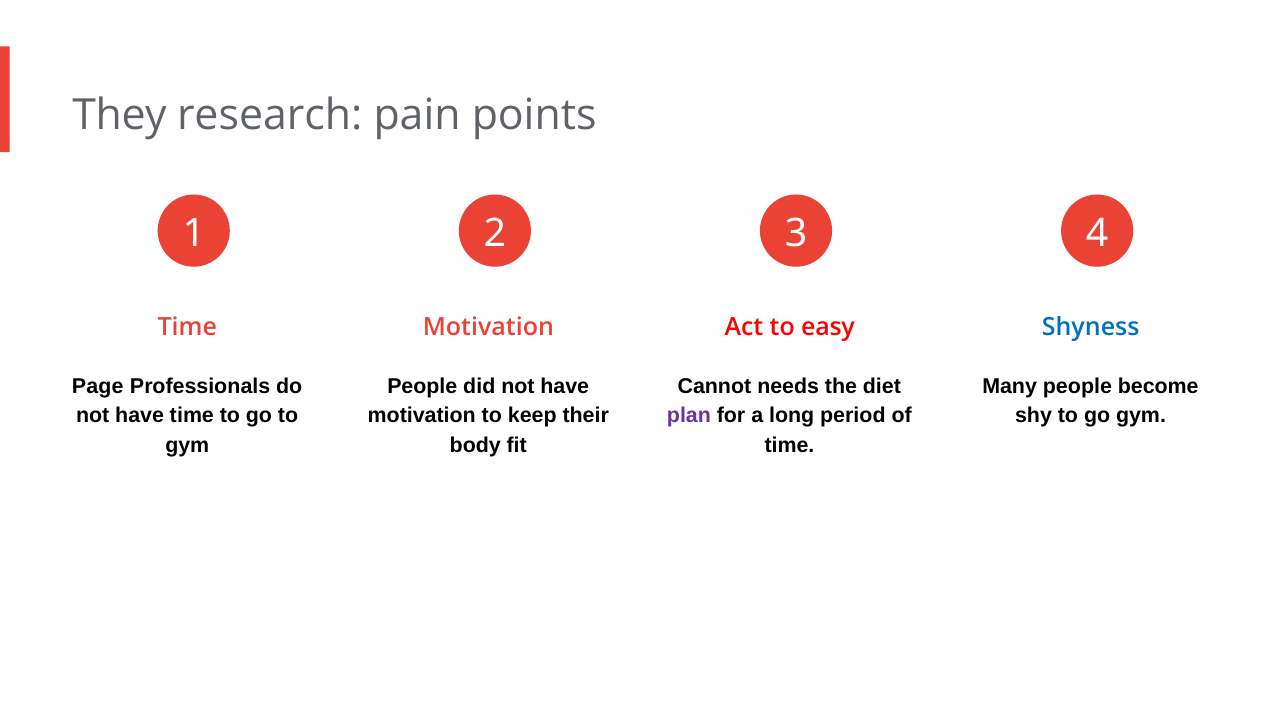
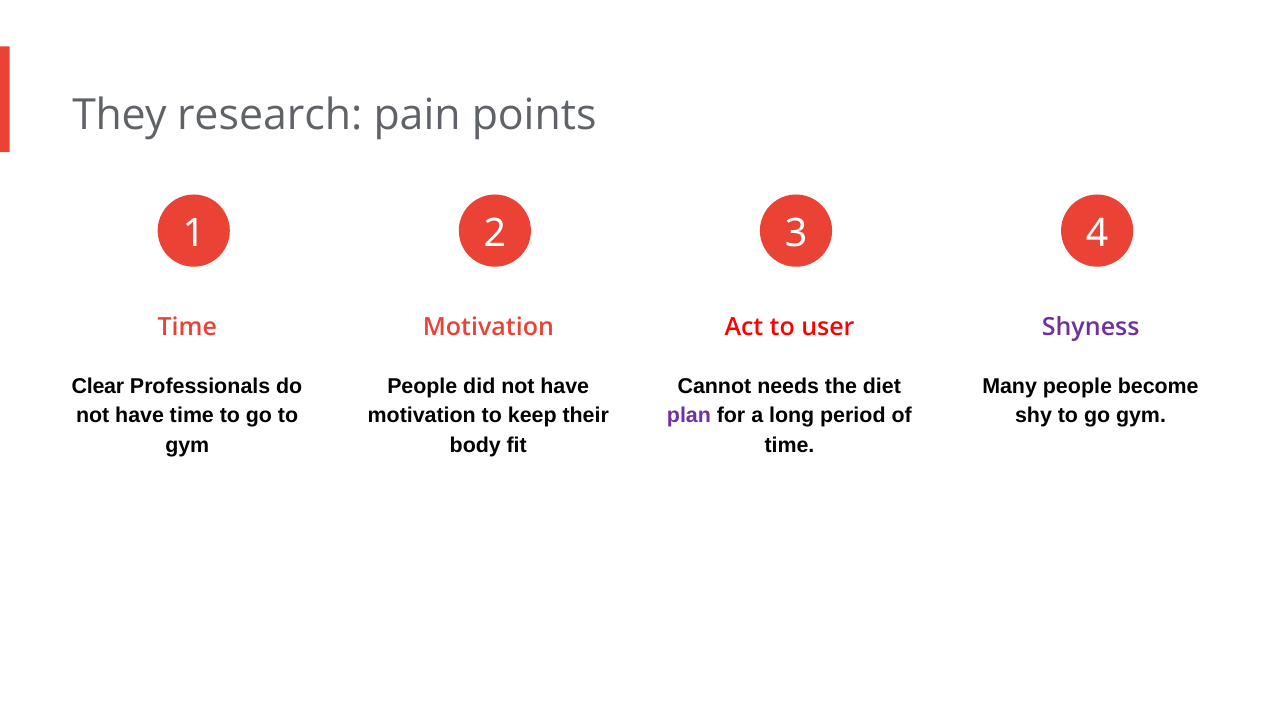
easy: easy -> user
Shyness colour: blue -> purple
Page: Page -> Clear
